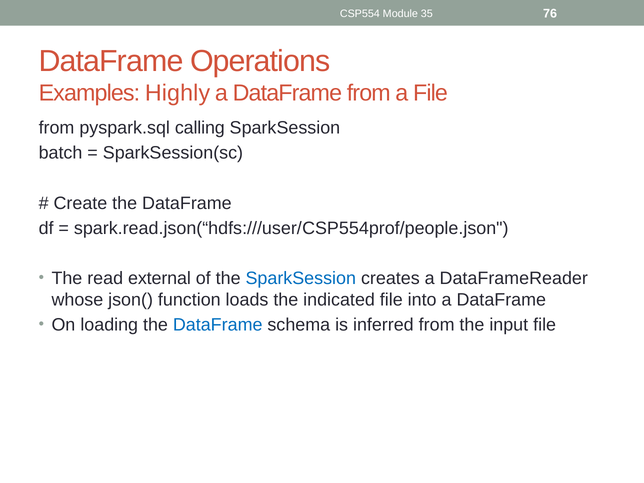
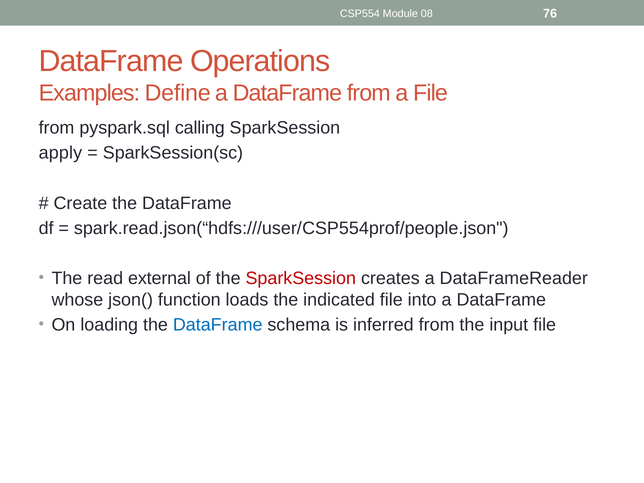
35: 35 -> 08
Highly: Highly -> Define
batch: batch -> apply
SparkSession at (301, 278) colour: blue -> red
